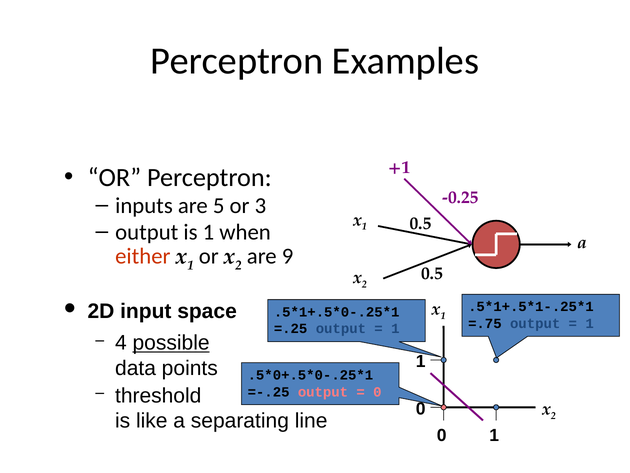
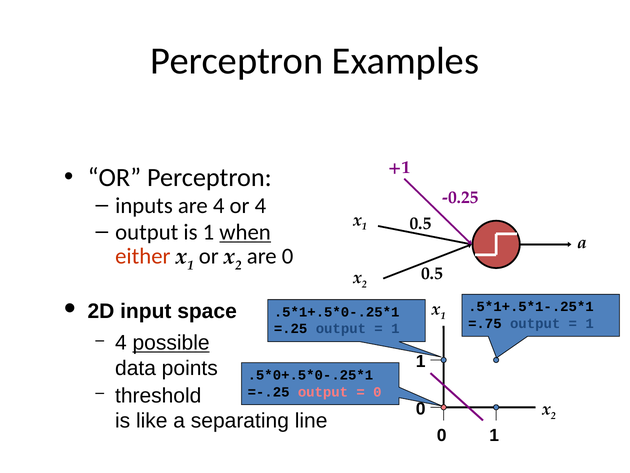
are 5: 5 -> 4
or 3: 3 -> 4
when underline: none -> present
are 9: 9 -> 0
